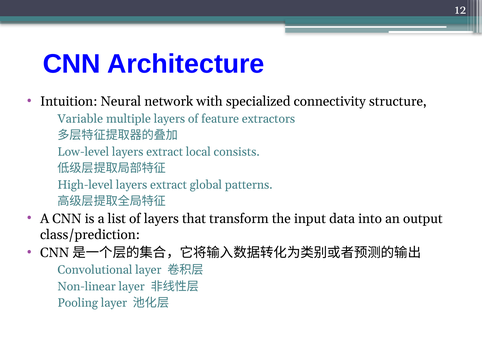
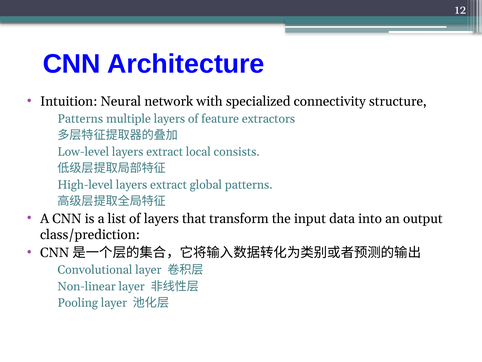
Variable at (80, 119): Variable -> Patterns
